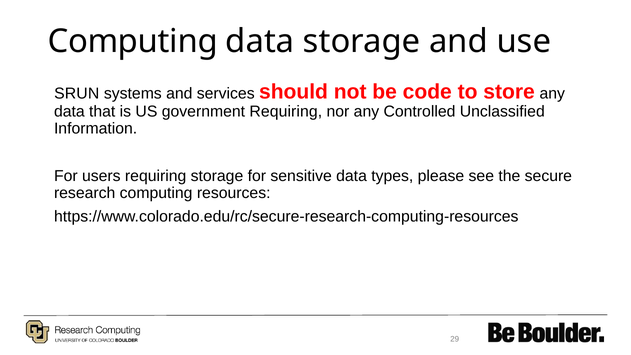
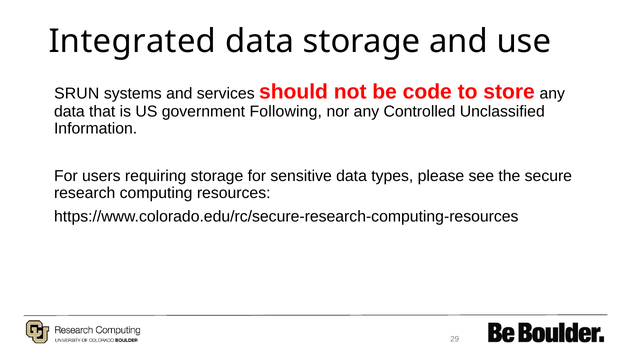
Computing at (133, 41): Computing -> Integrated
government Requiring: Requiring -> Following
